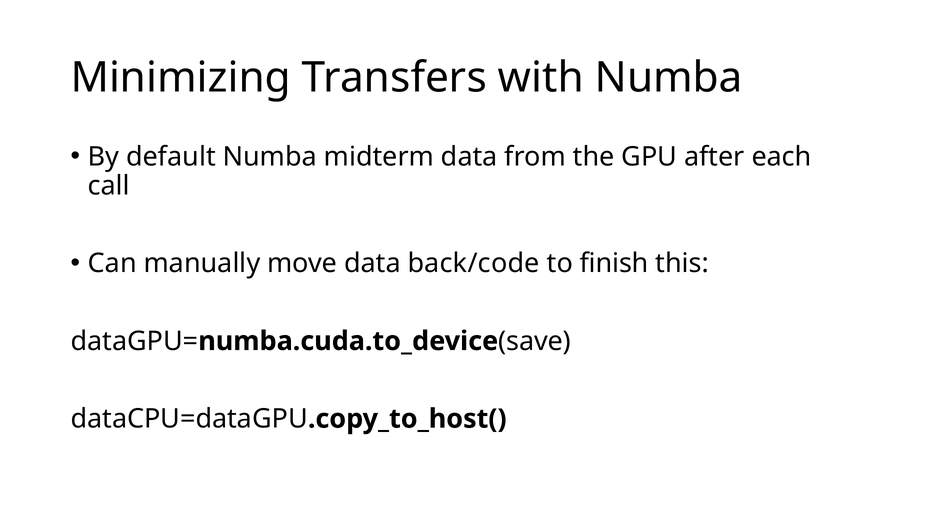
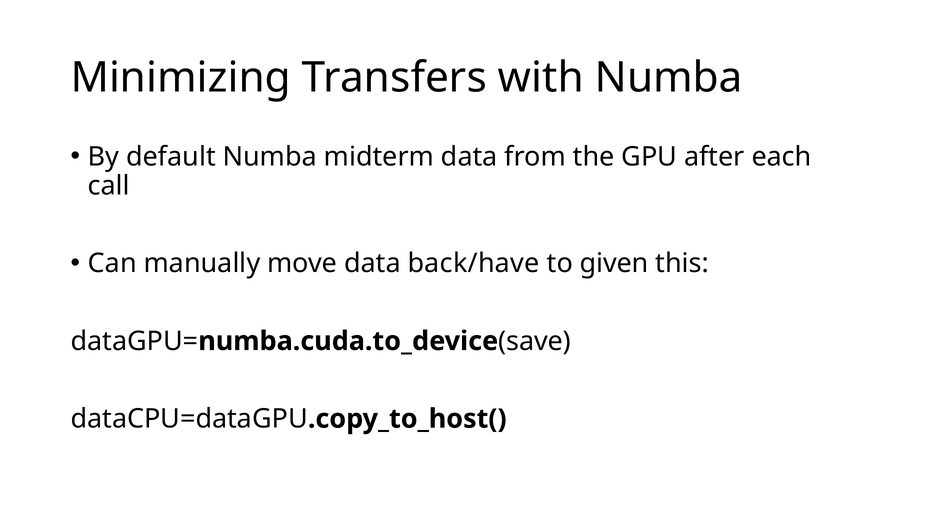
back/code: back/code -> back/have
finish: finish -> given
